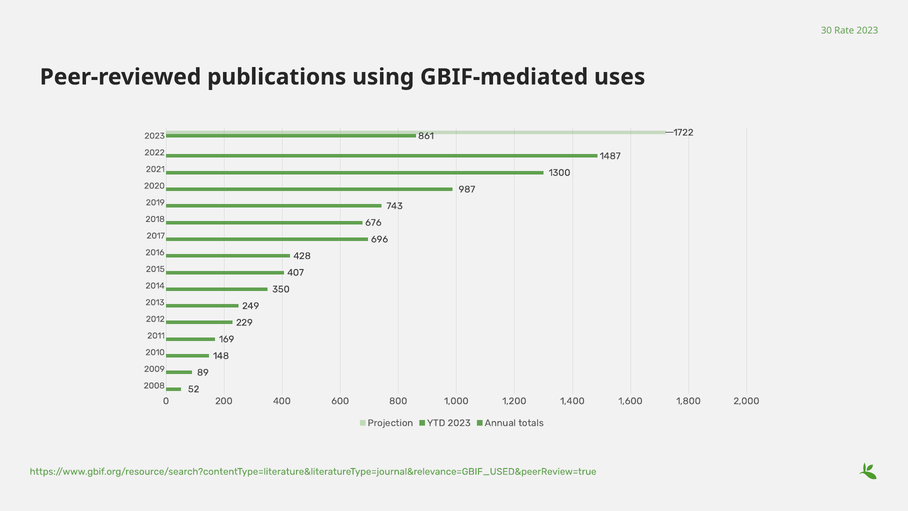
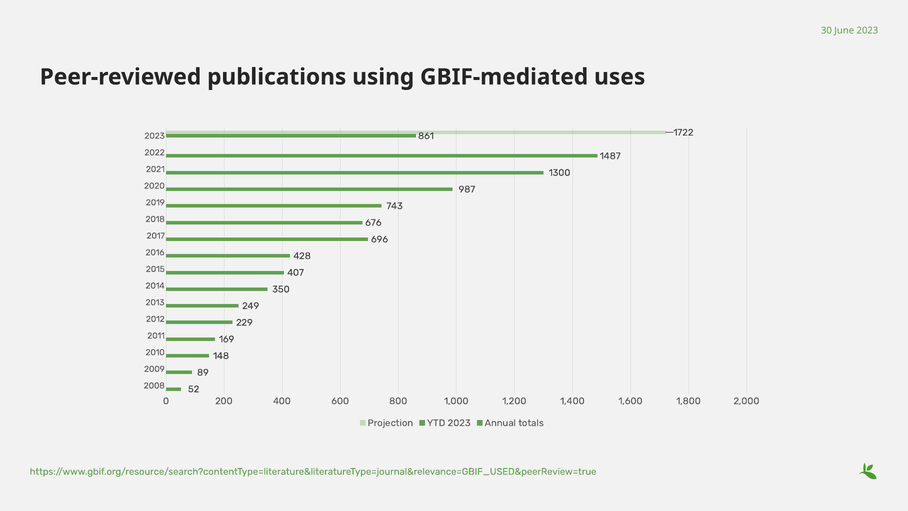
Rate: Rate -> June
